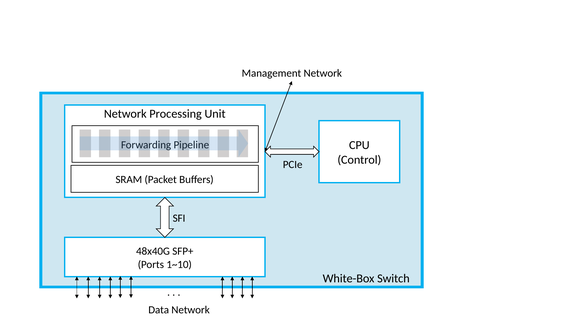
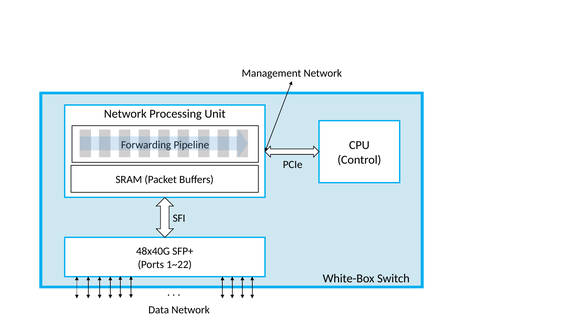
1~10: 1~10 -> 1~22
